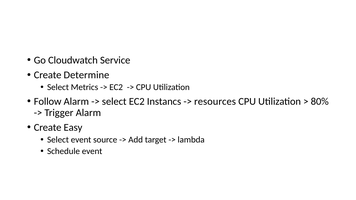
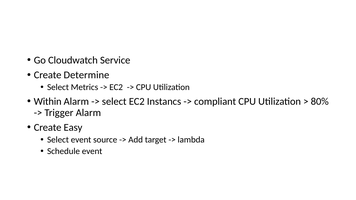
Follow: Follow -> Within
resources: resources -> compliant
